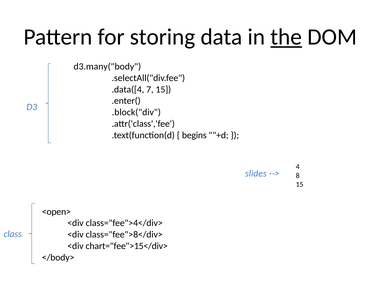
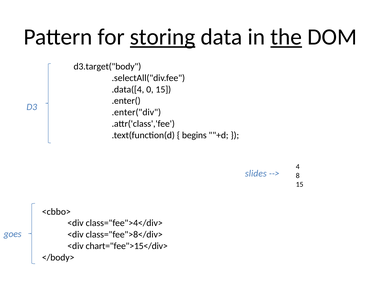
storing underline: none -> present
d3.many("body: d3.many("body -> d3.target("body
7: 7 -> 0
.block("div: .block("div -> .enter("div
<open>: <open> -> <cbbo>
class: class -> goes
